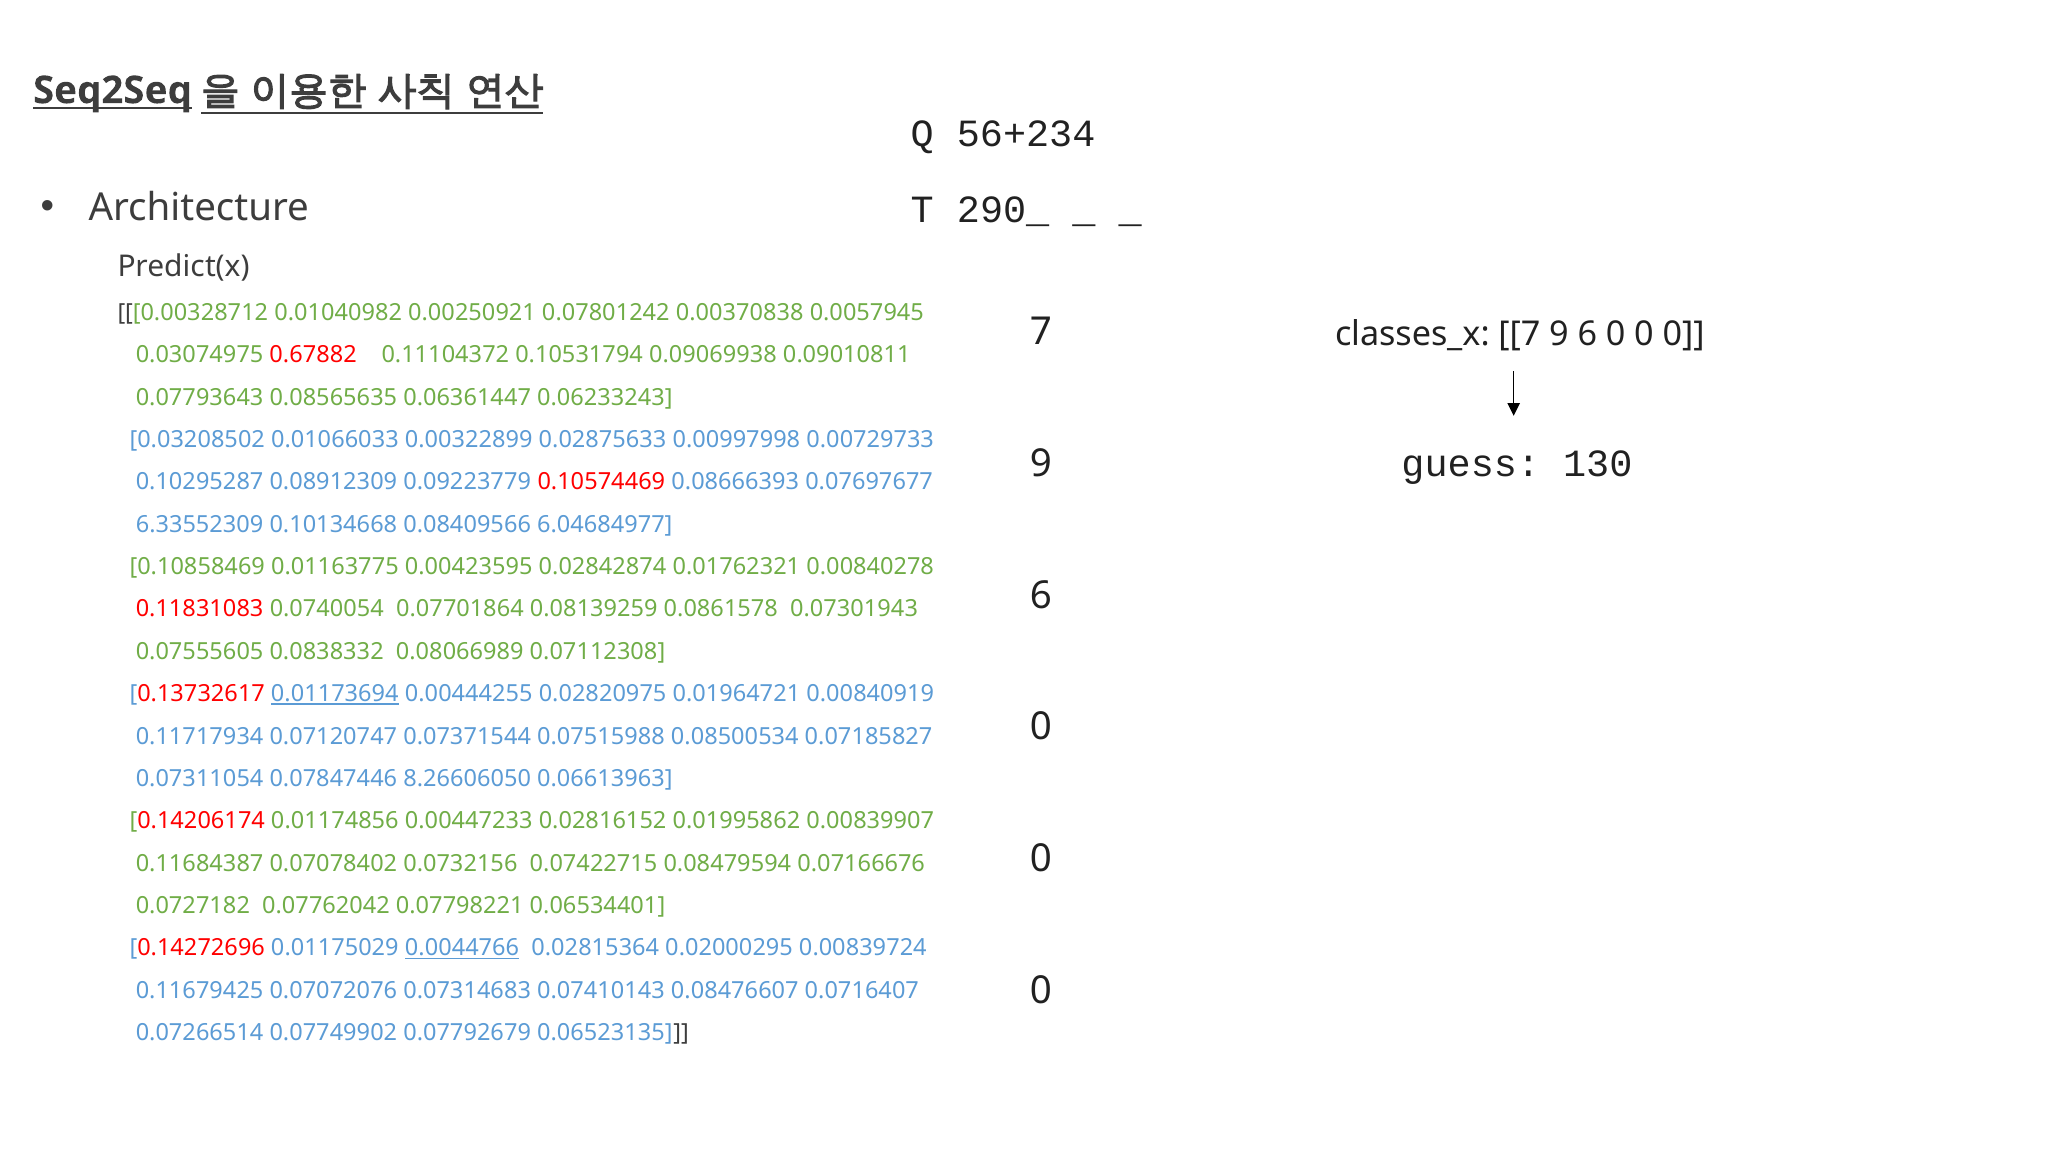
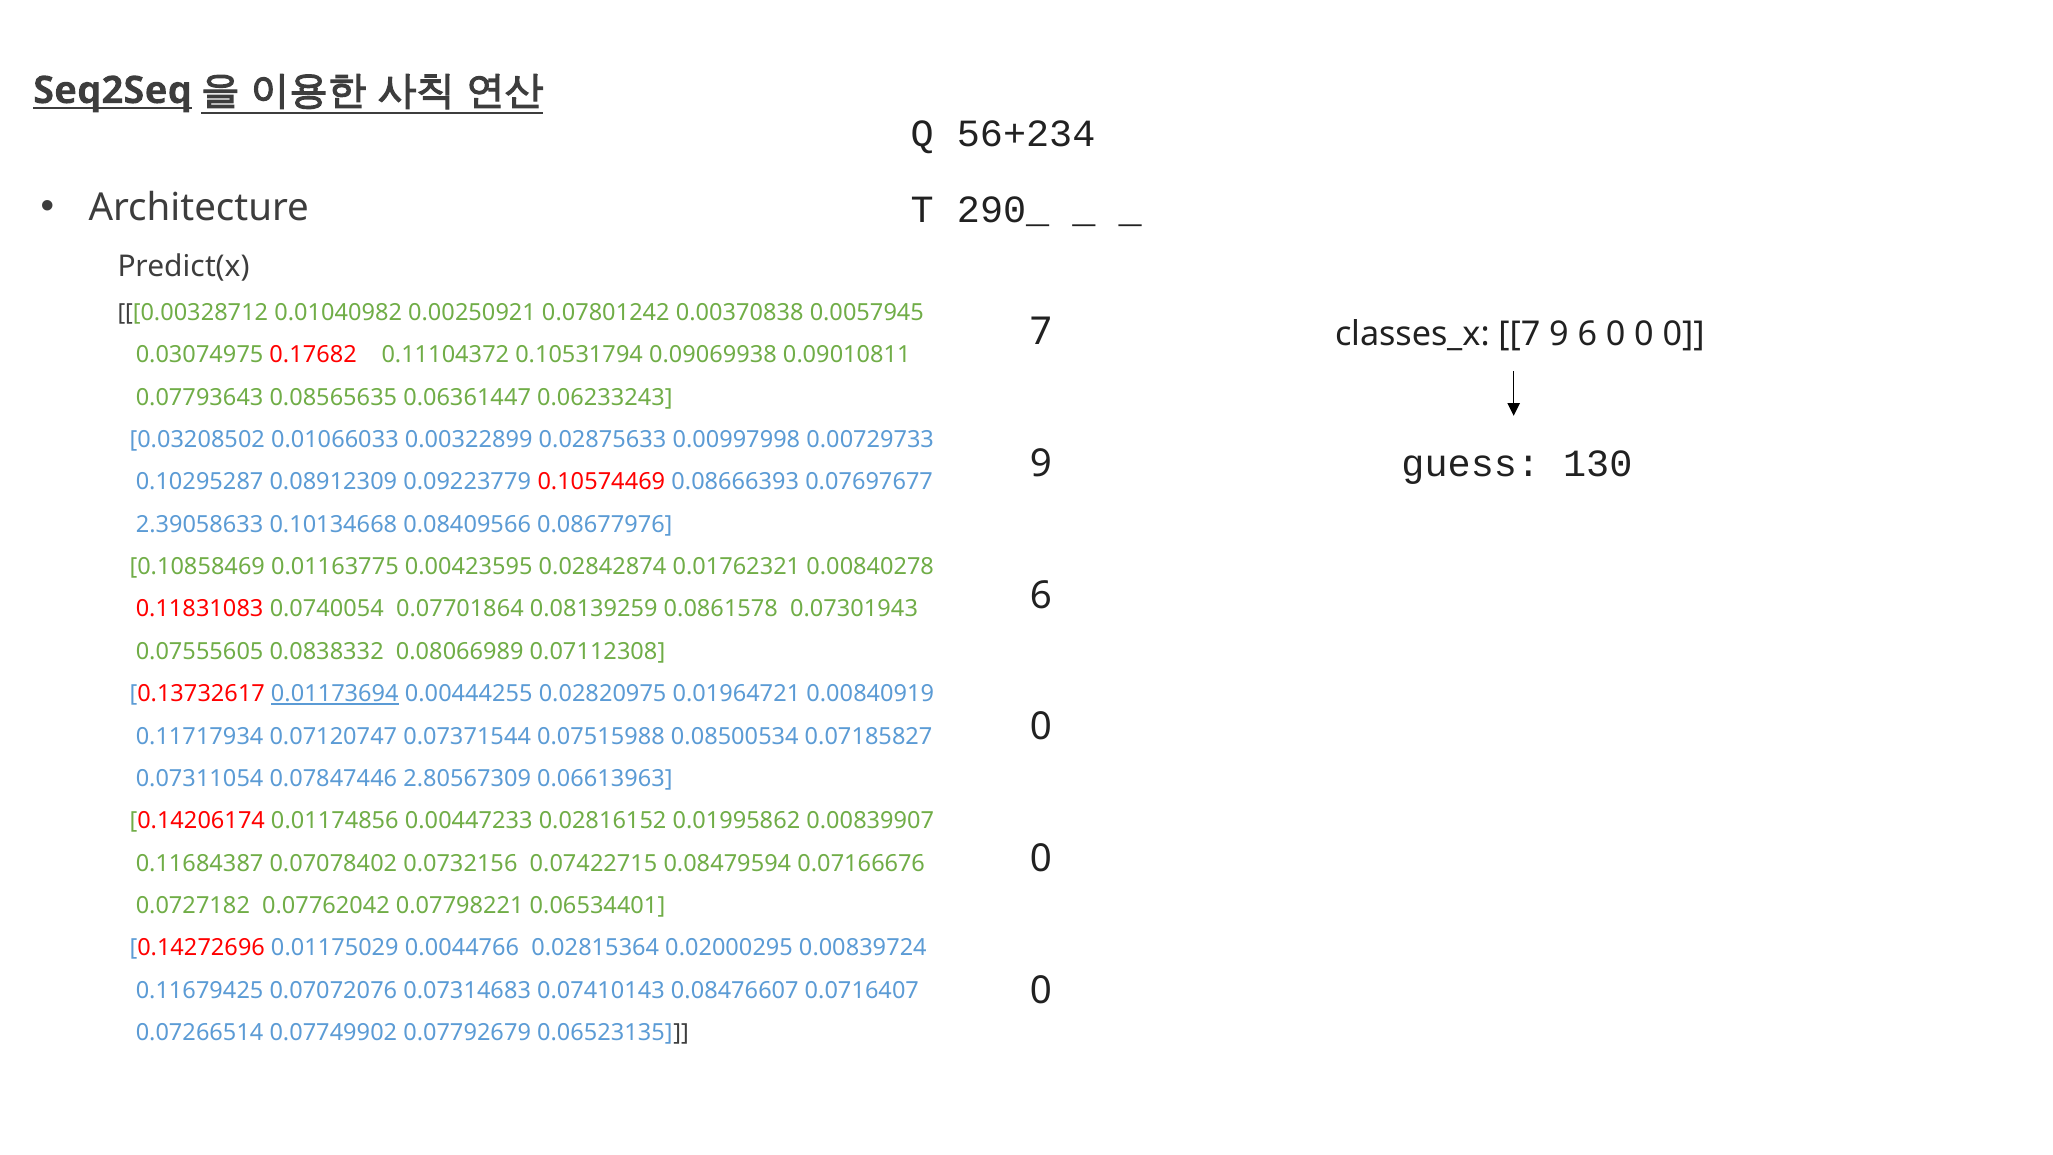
0.67882: 0.67882 -> 0.17682
6.33552309: 6.33552309 -> 2.39058633
6.04684977: 6.04684977 -> 0.08677976
8.26606050: 8.26606050 -> 2.80567309
0.0044766 underline: present -> none
